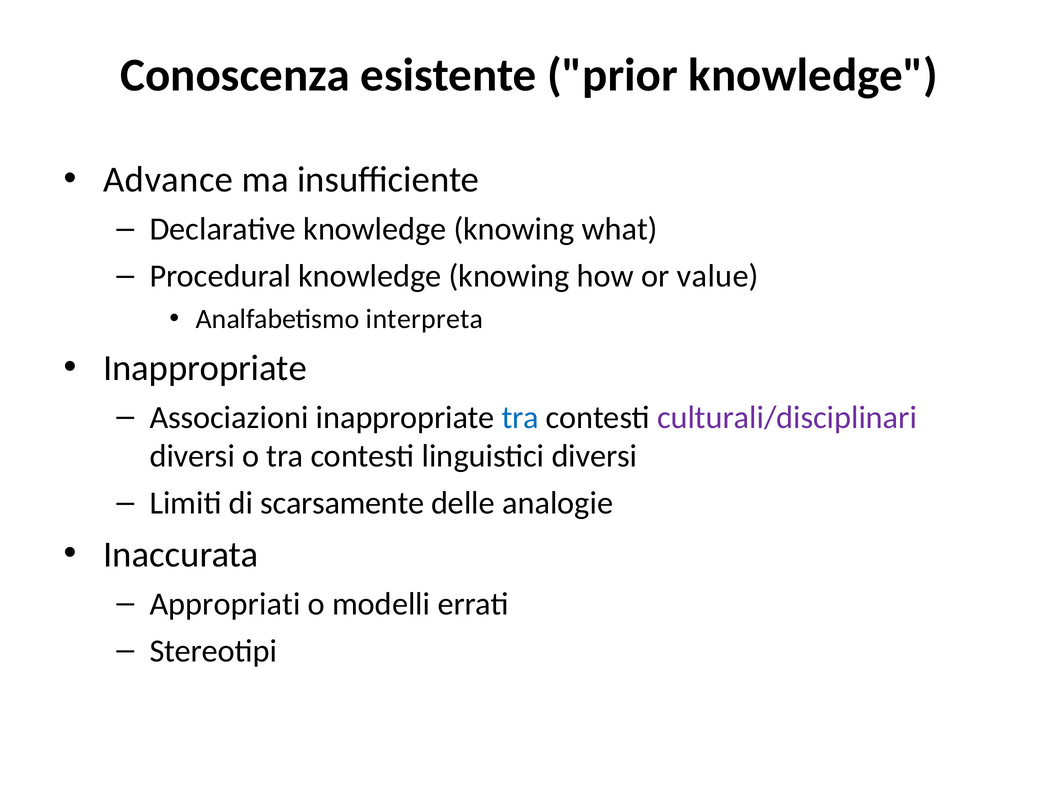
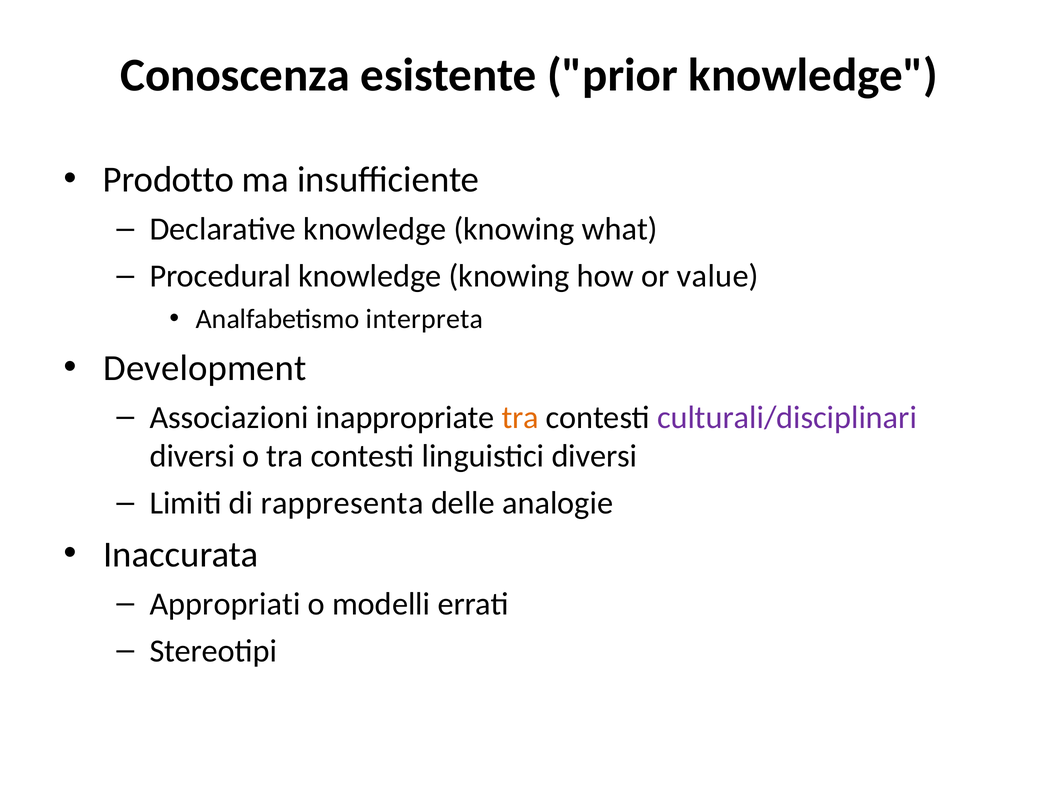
Advance: Advance -> Prodotto
Inappropriate at (205, 368): Inappropriate -> Development
tra at (520, 418) colour: blue -> orange
scarsamente: scarsamente -> rappresenta
